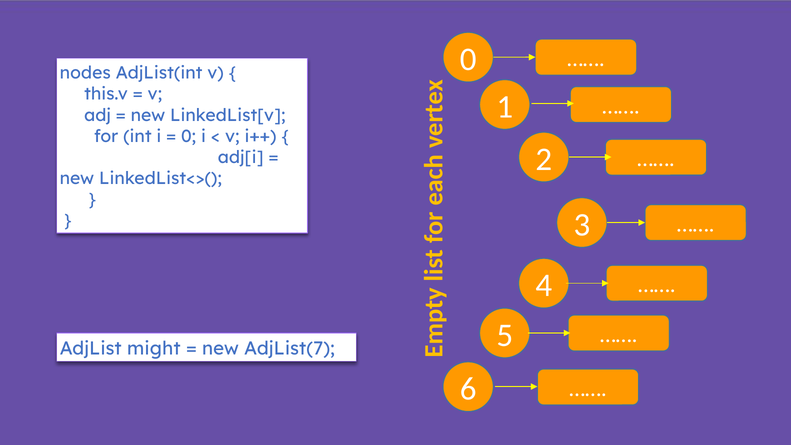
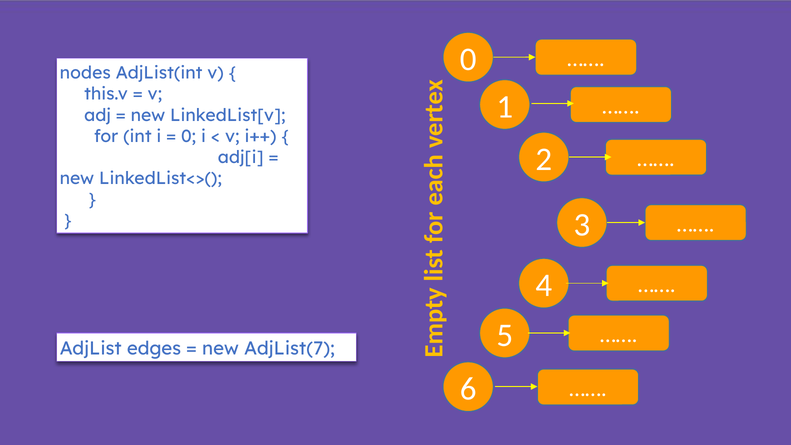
might: might -> edges
